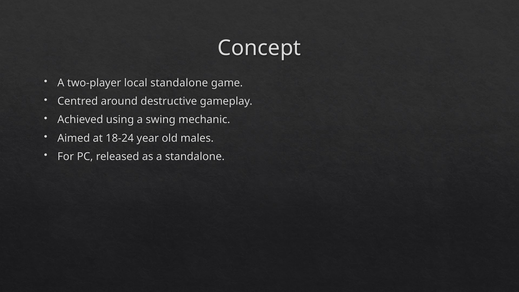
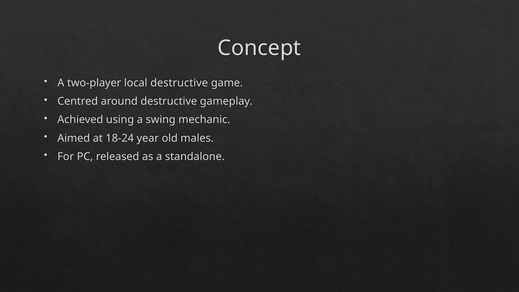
local standalone: standalone -> destructive
